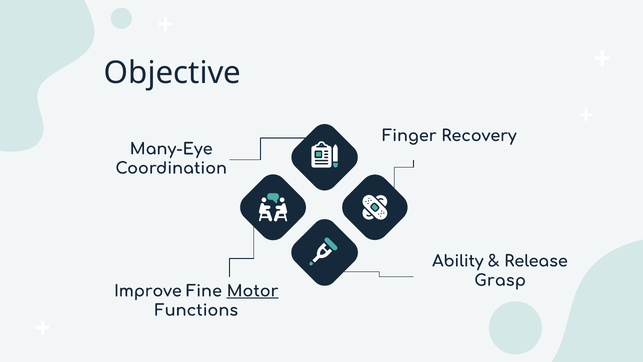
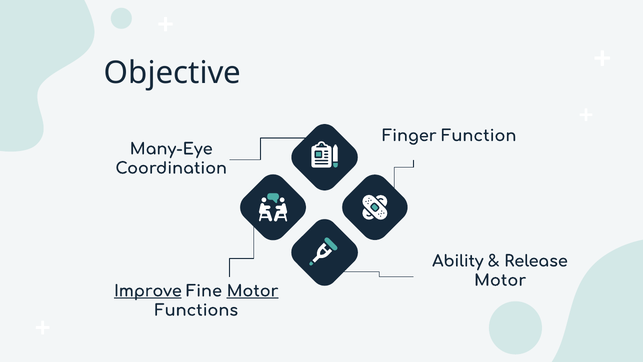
Recovery: Recovery -> Function
Grasp at (500, 280): Grasp -> Motor
Improve underline: none -> present
